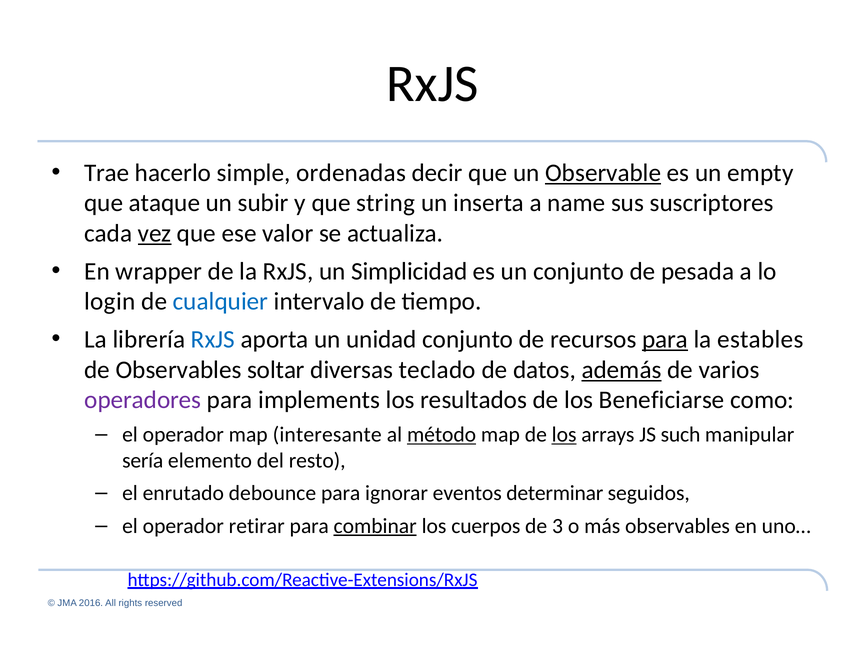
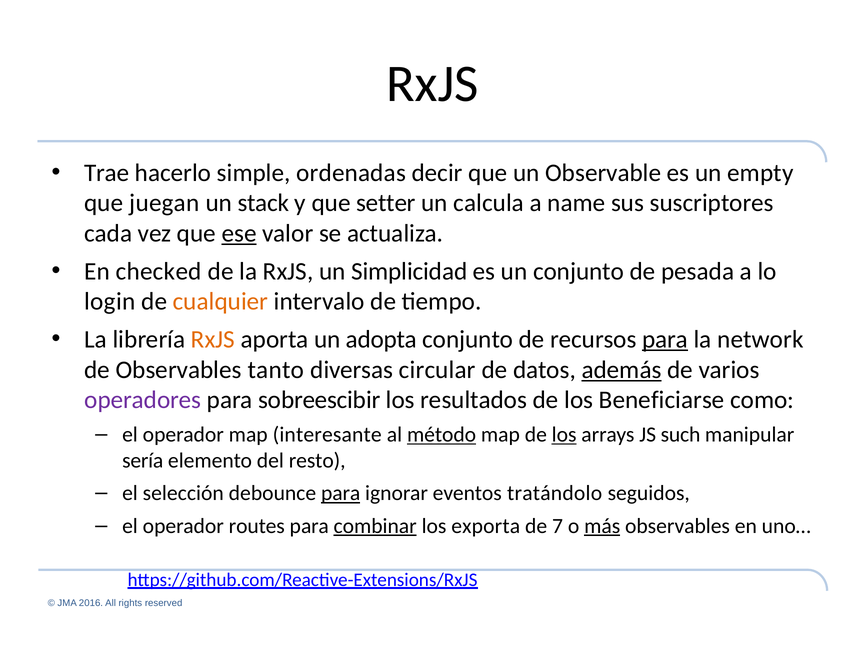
Observable underline: present -> none
ataque: ataque -> juegan
subir: subir -> stack
string: string -> setter
inserta: inserta -> calcula
vez underline: present -> none
ese underline: none -> present
wrapper: wrapper -> checked
cualquier colour: blue -> orange
RxJS at (213, 339) colour: blue -> orange
unidad: unidad -> adopta
estables: estables -> network
soltar: soltar -> tanto
teclado: teclado -> circular
implements: implements -> sobreescibir
enrutado: enrutado -> selección
para at (341, 493) underline: none -> present
determinar: determinar -> tratándolo
retirar: retirar -> routes
cuerpos: cuerpos -> exporta
3: 3 -> 7
más underline: none -> present
